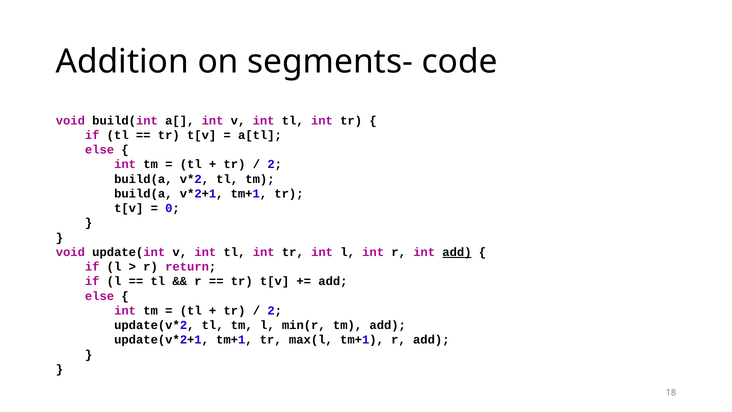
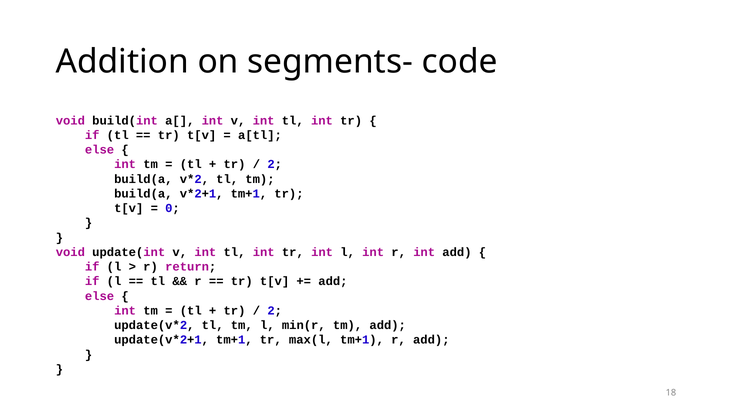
add at (457, 252) underline: present -> none
